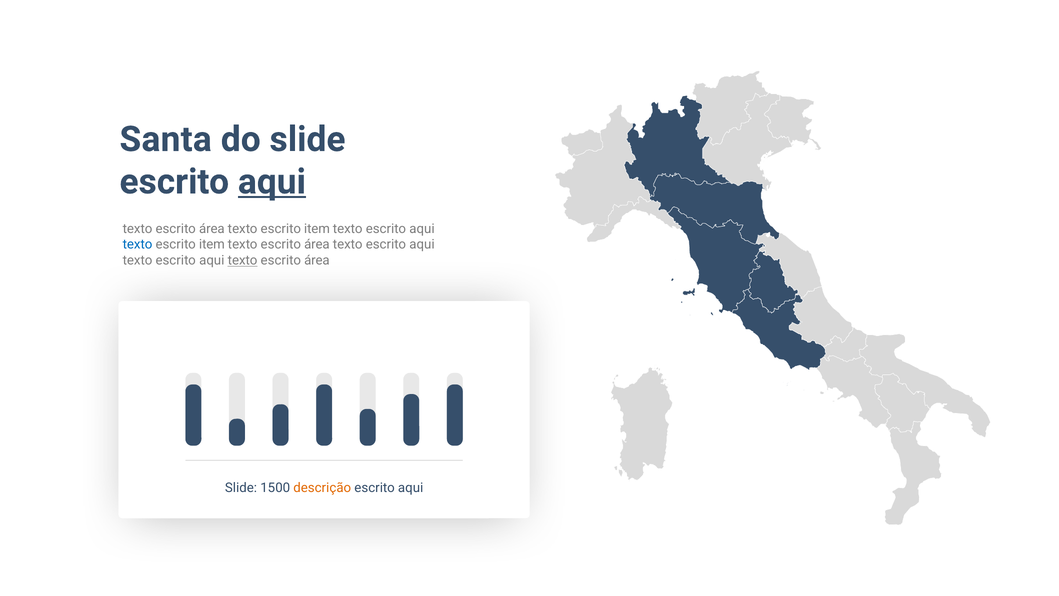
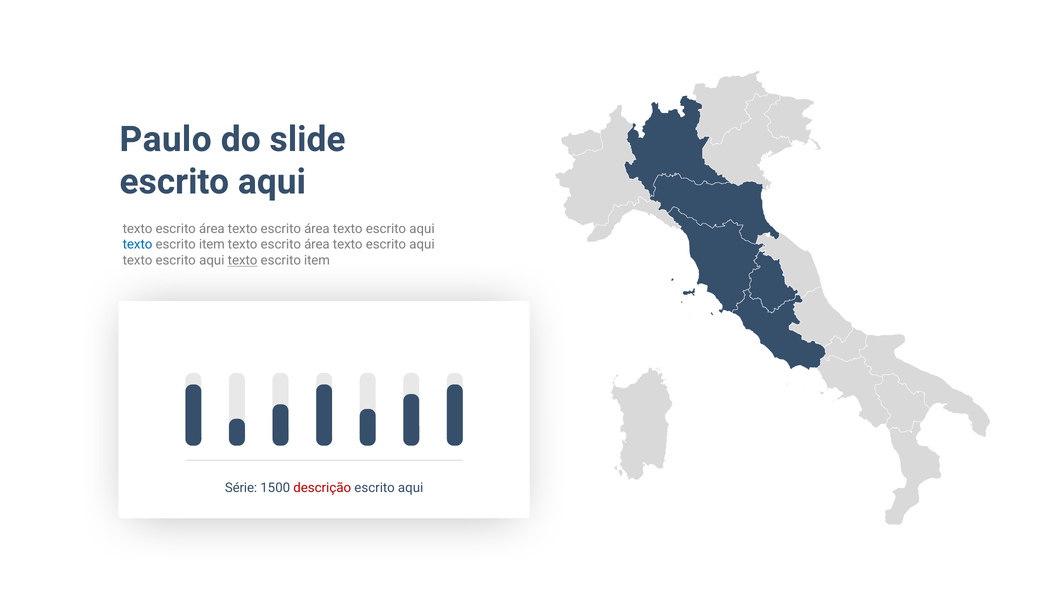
Santa: Santa -> Paulo
aqui at (272, 182) underline: present -> none
item at (317, 229): item -> área
área at (317, 260): área -> item
Slide at (241, 488): Slide -> Série
descrição colour: orange -> red
